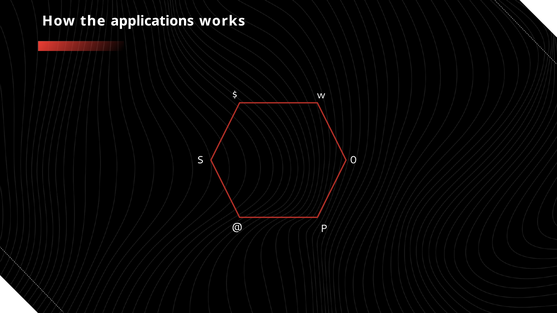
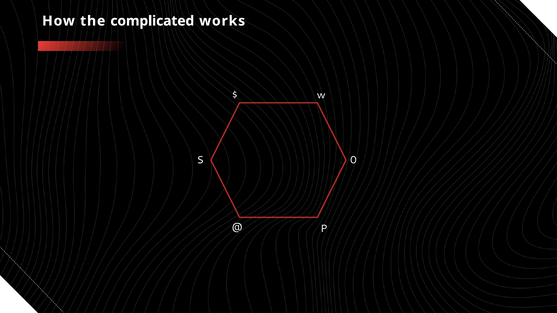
applications: applications -> complicated
